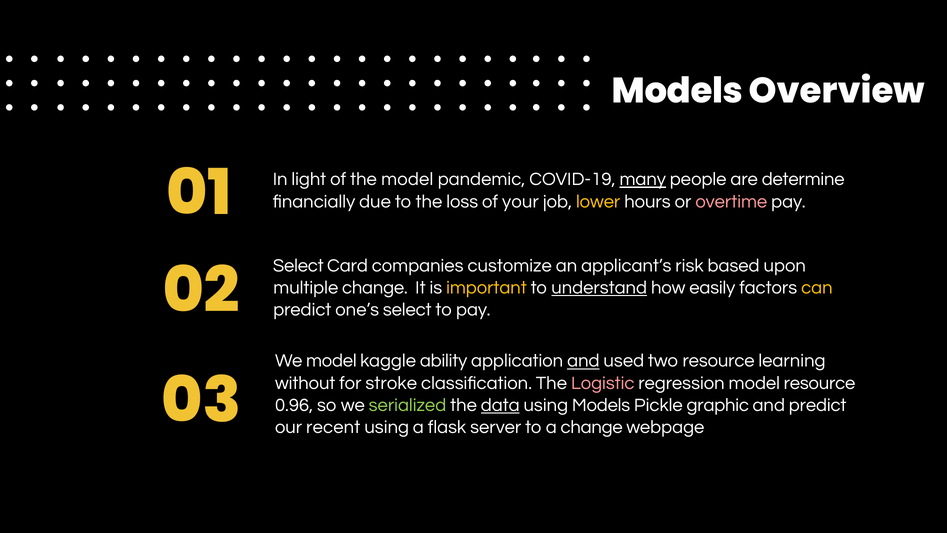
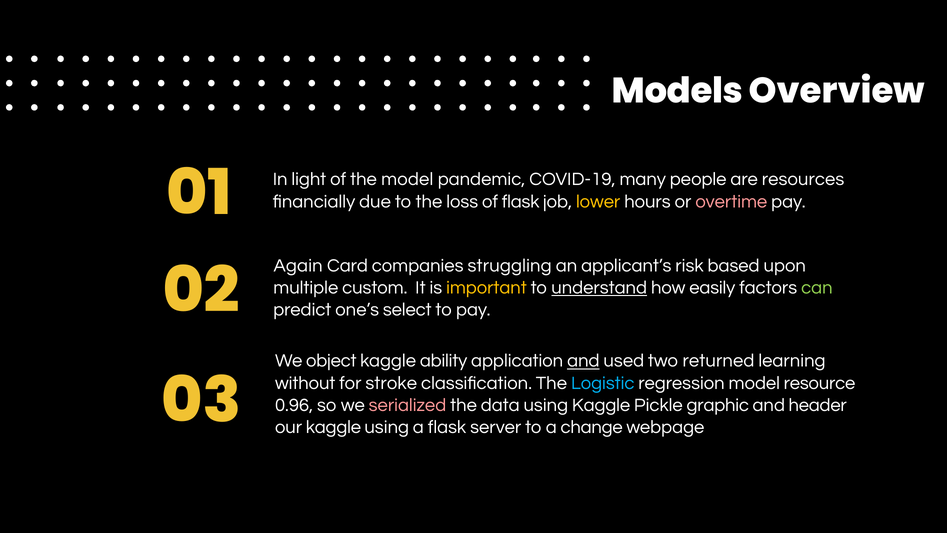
many underline: present -> none
determine: determine -> resources
of your: your -> flask
Select at (298, 265): Select -> Again
customize: customize -> struggling
multiple change: change -> custom
can colour: yellow -> light green
We model: model -> object
two resource: resource -> returned
Logistic colour: pink -> light blue
serialized colour: light green -> pink
data underline: present -> none
using Models: Models -> Kaggle
and predict: predict -> header
our recent: recent -> kaggle
